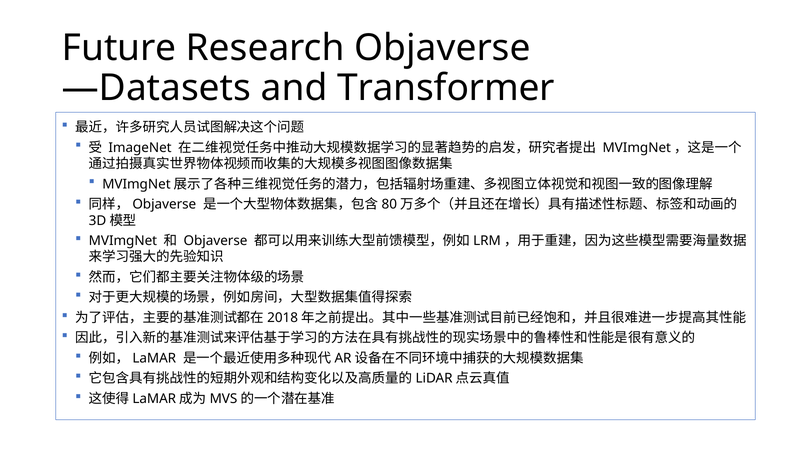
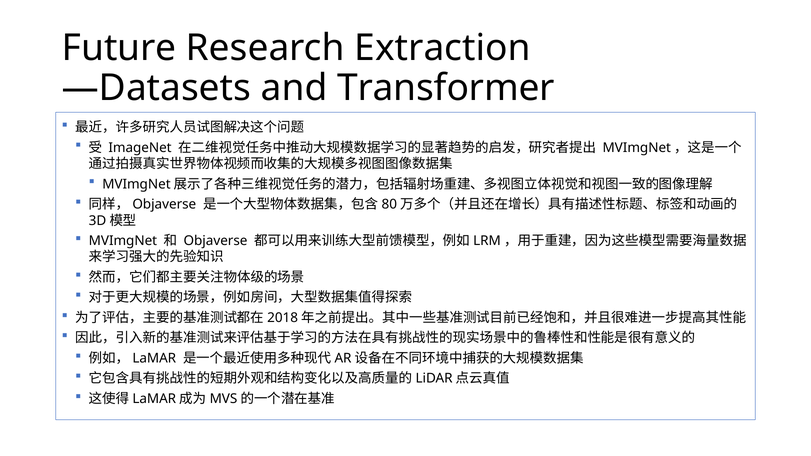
Research Objaverse: Objaverse -> Extraction
